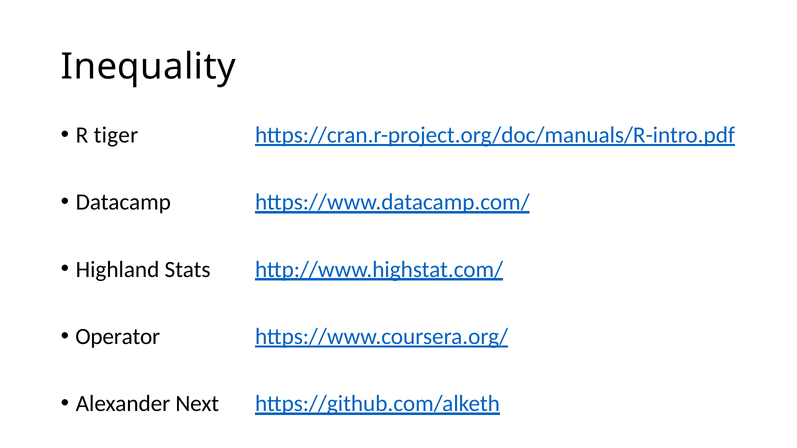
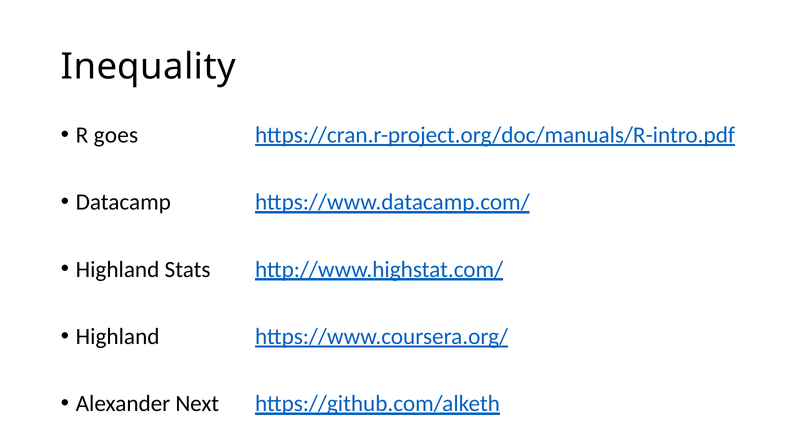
tiger: tiger -> goes
Operator at (118, 337): Operator -> Highland
